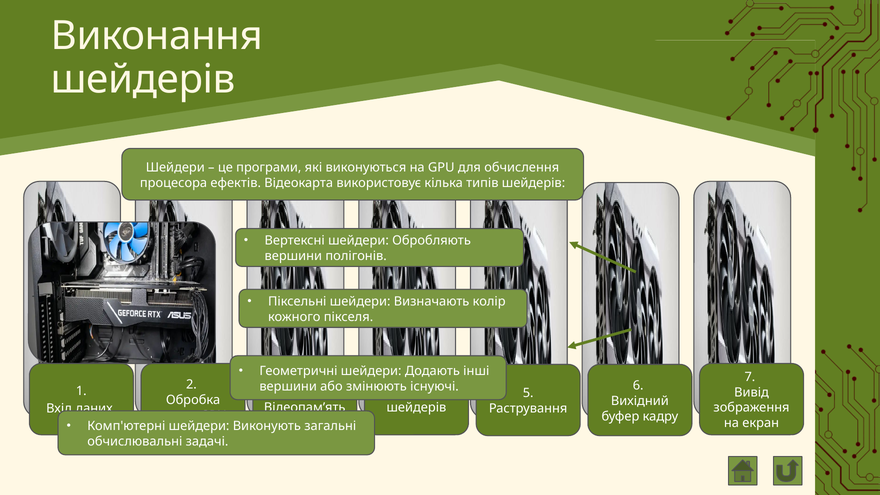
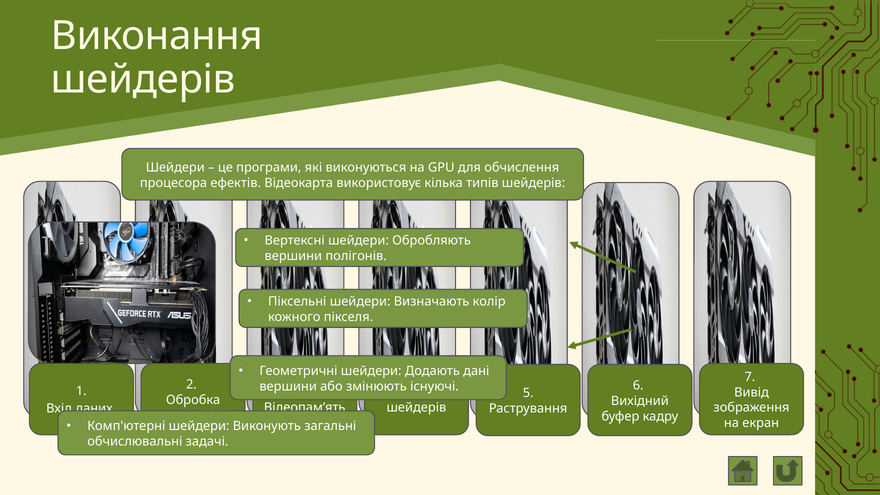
інші: інші -> дані
